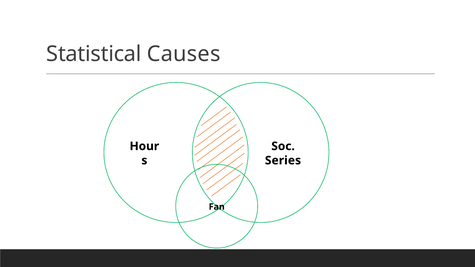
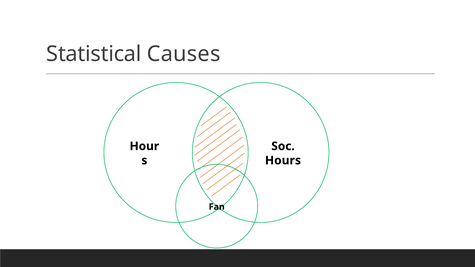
Series: Series -> Hours
